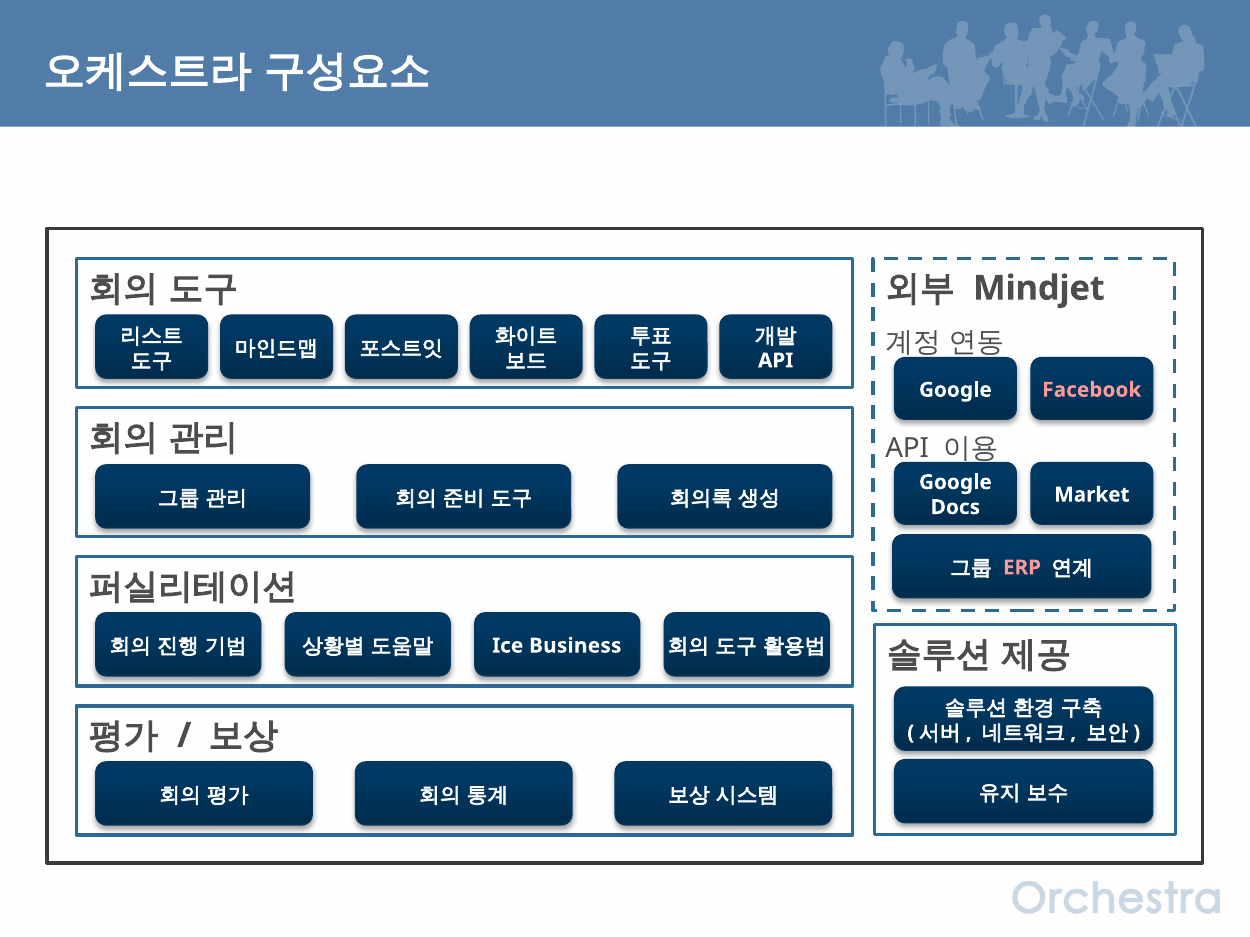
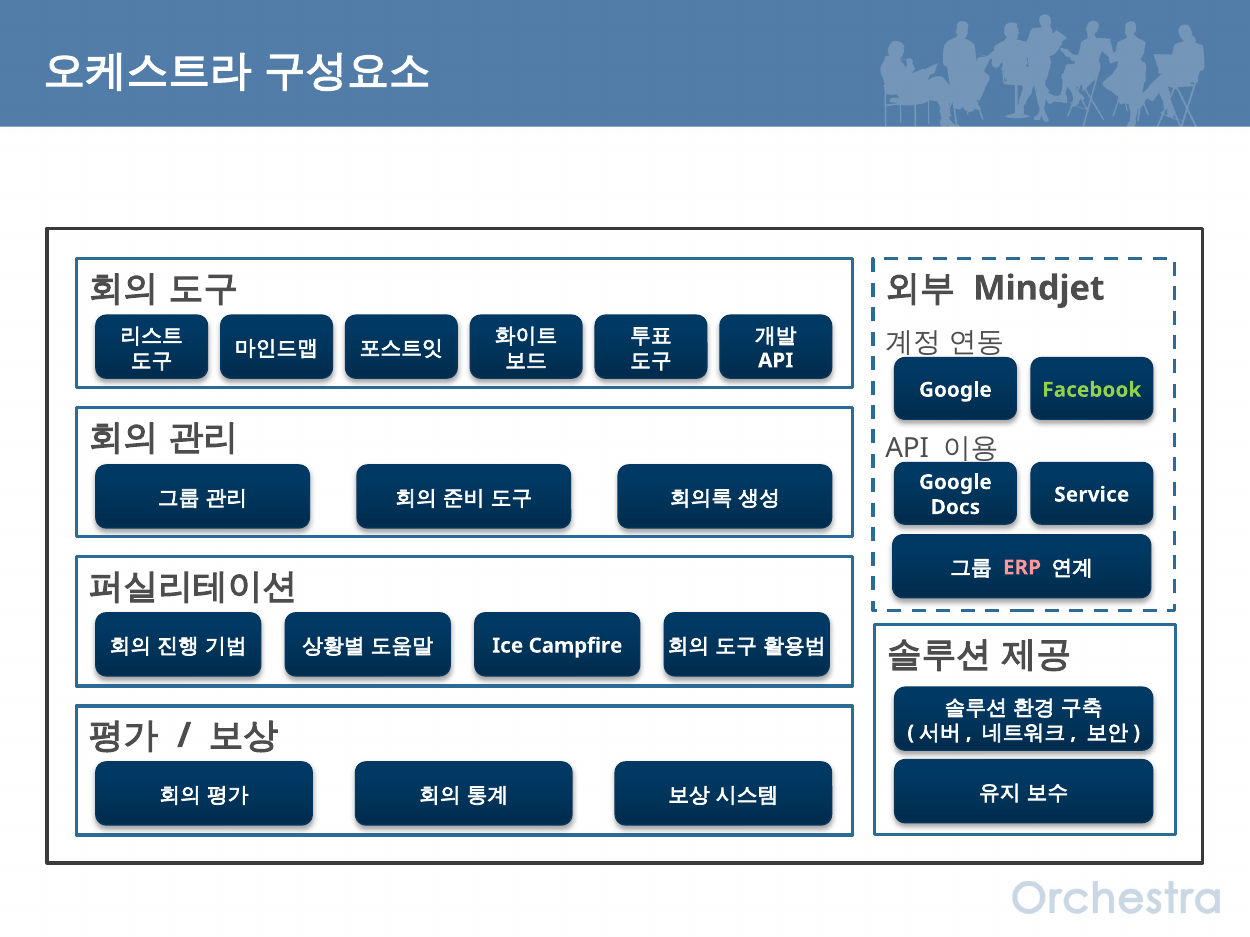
Facebook colour: pink -> light green
Market: Market -> Service
Business: Business -> Campfire
